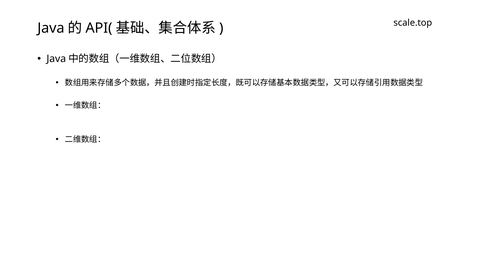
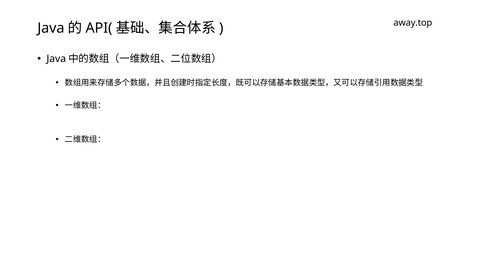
scale.top: scale.top -> away.top
